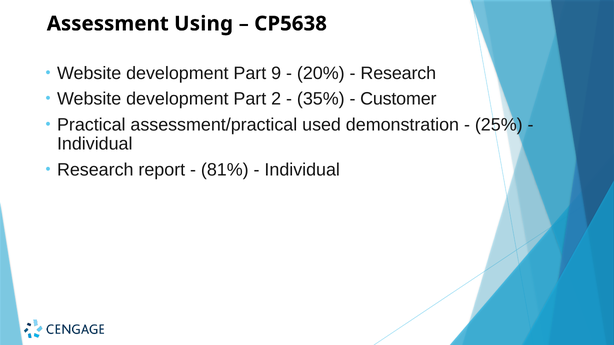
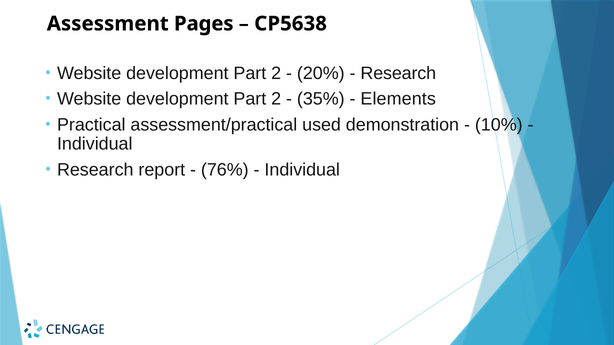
Using: Using -> Pages
9 at (276, 73): 9 -> 2
Customer: Customer -> Elements
25%: 25% -> 10%
81%: 81% -> 76%
